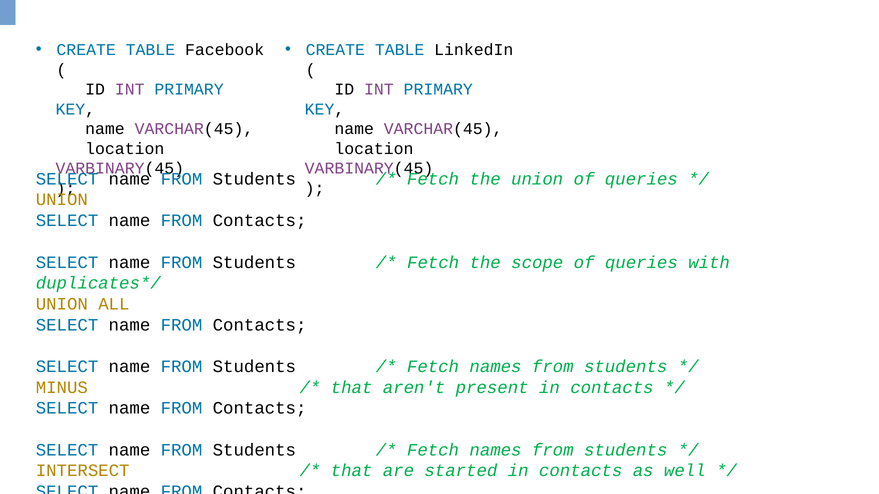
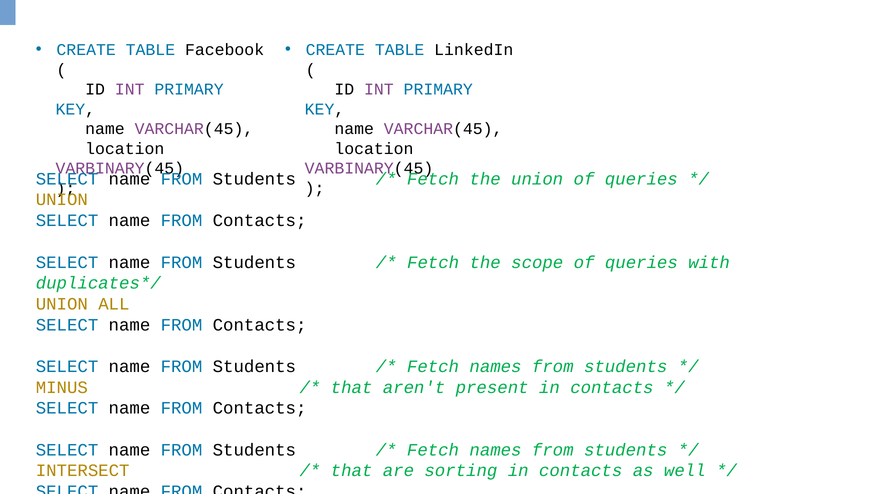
started: started -> sorting
